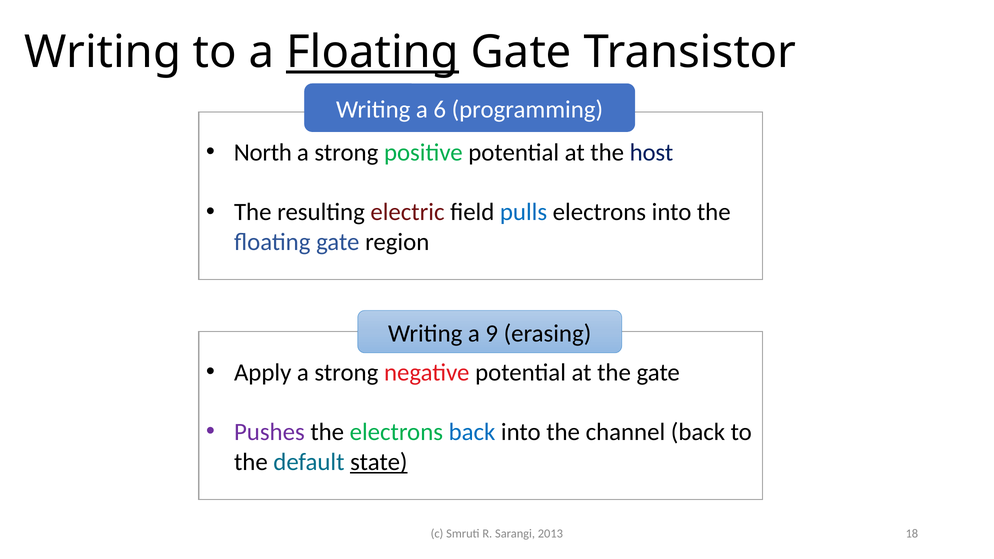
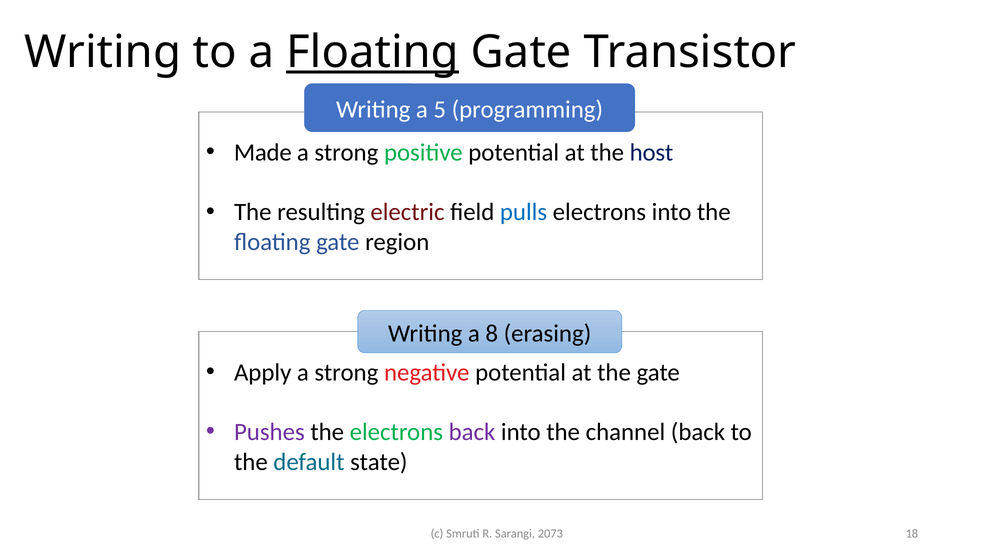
6: 6 -> 5
North: North -> Made
9: 9 -> 8
back at (472, 432) colour: blue -> purple
state underline: present -> none
2013: 2013 -> 2073
